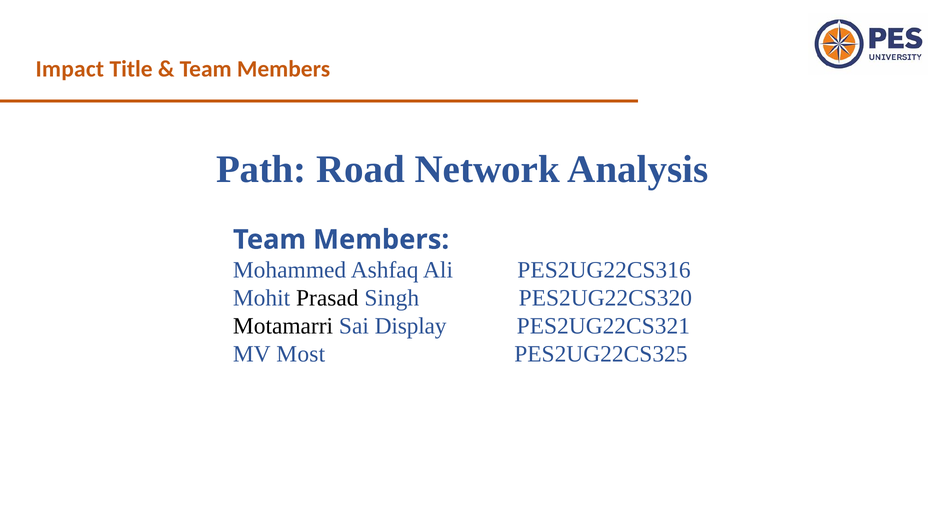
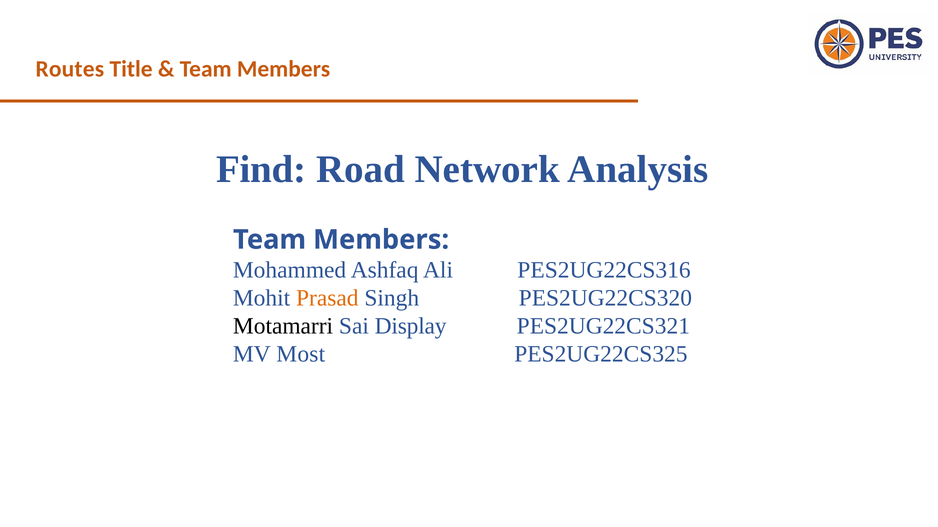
Impact: Impact -> Routes
Path: Path -> Find
Prasad colour: black -> orange
